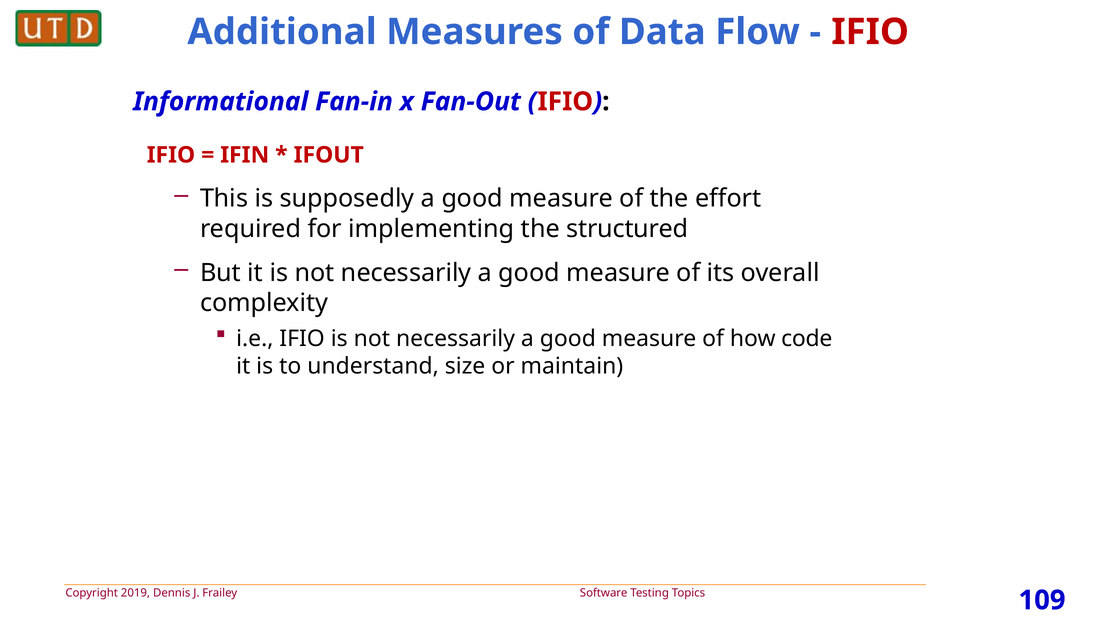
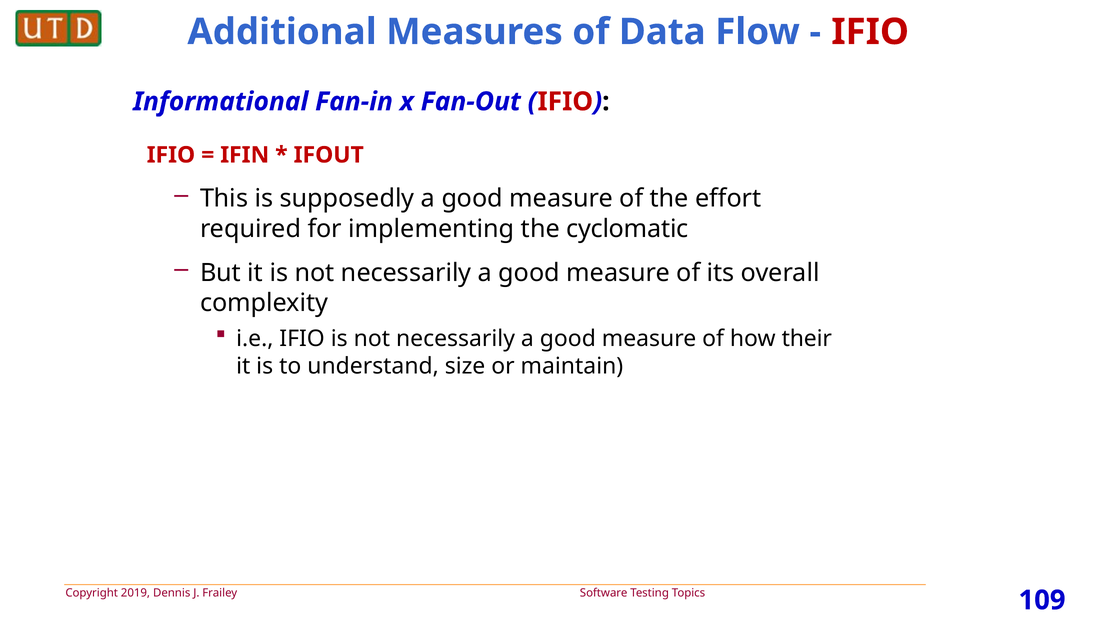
structured: structured -> cyclomatic
code: code -> their
